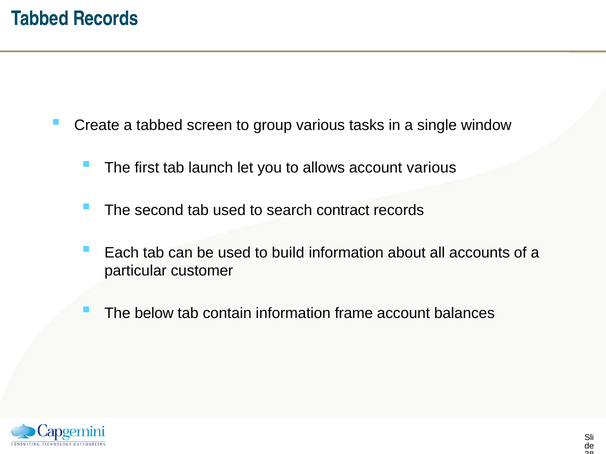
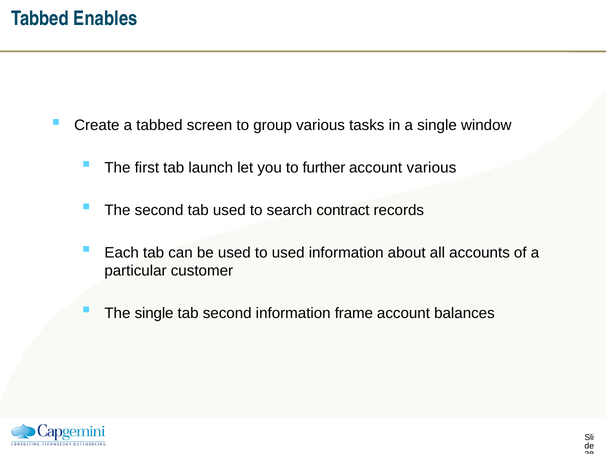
Tabbed Records: Records -> Enables
allows: allows -> further
to build: build -> used
The below: below -> single
tab contain: contain -> second
